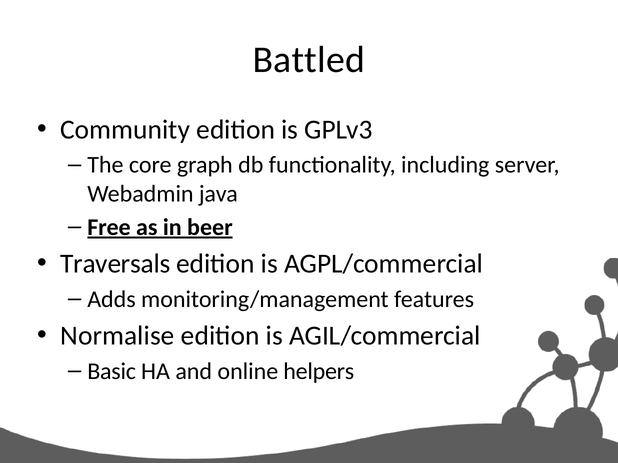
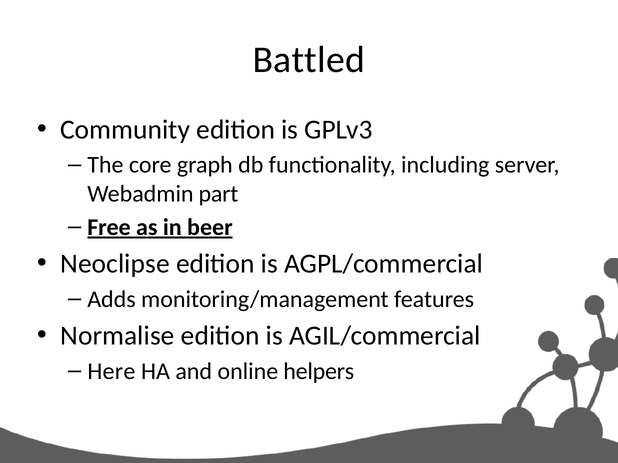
java: java -> part
Traversals: Traversals -> Neoclipse
Basic: Basic -> Here
